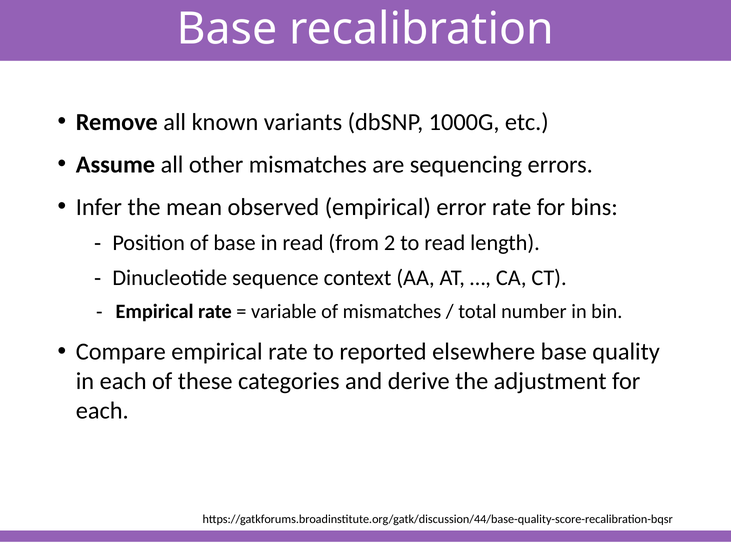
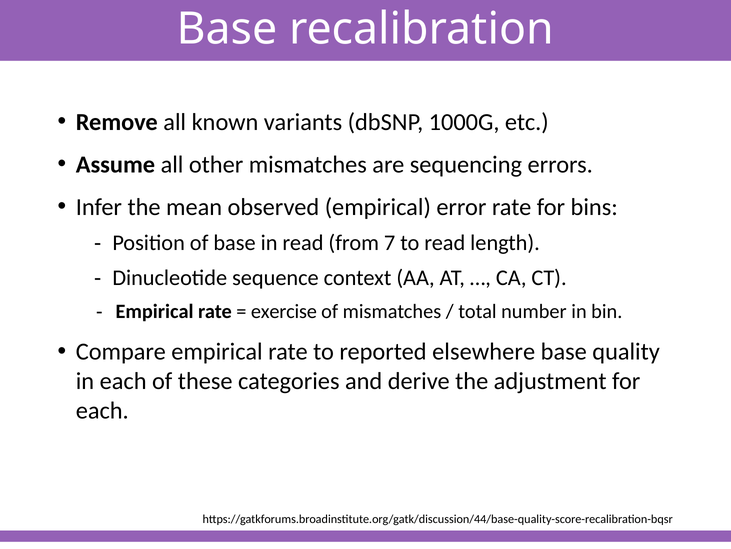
2: 2 -> 7
variable: variable -> exercise
